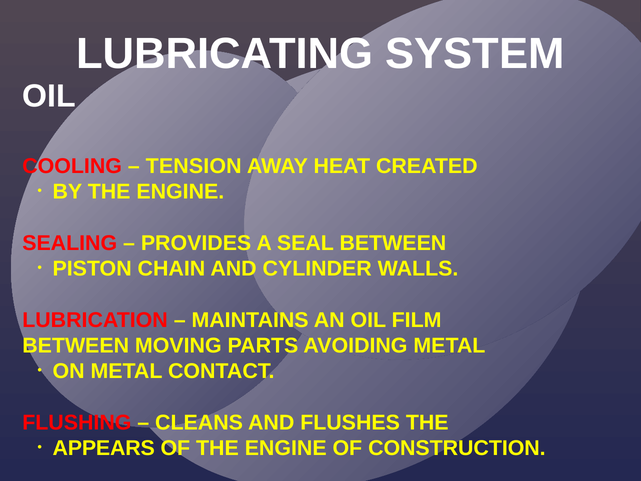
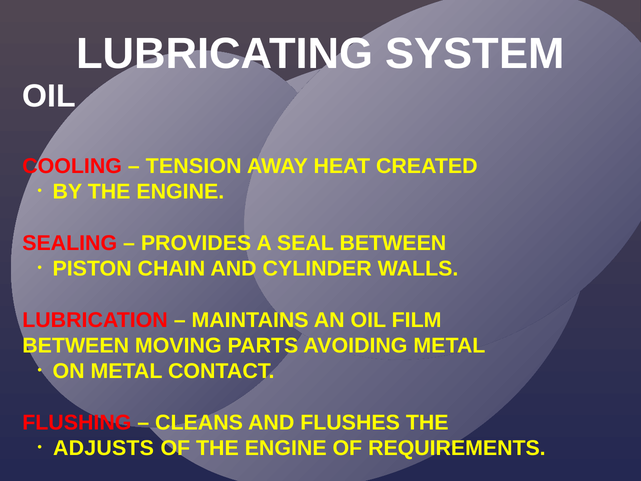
APPEARS: APPEARS -> ADJUSTS
CONSTRUCTION: CONSTRUCTION -> REQUIREMENTS
